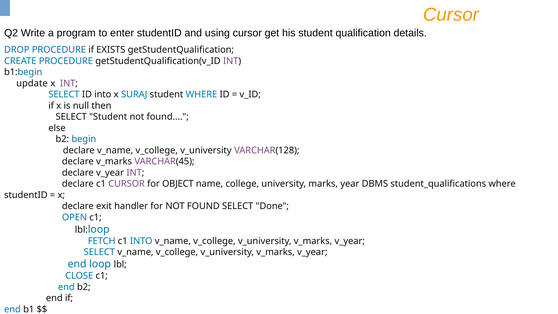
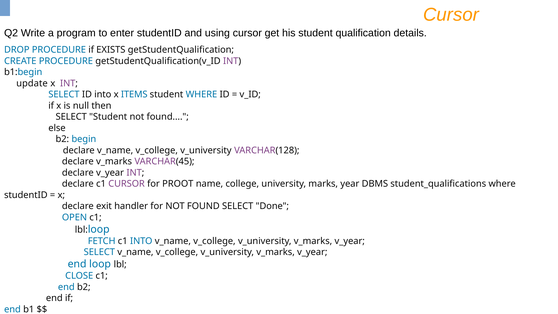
SURAJ: SURAJ -> ITEMS
OBJECT: OBJECT -> PROOT
